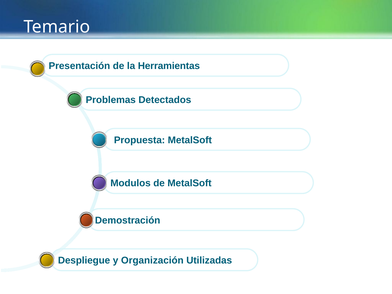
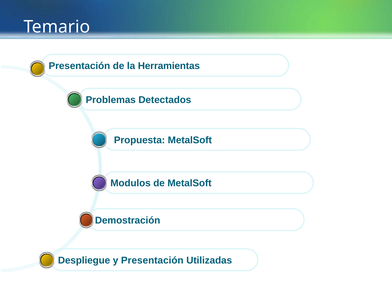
y Organización: Organización -> Presentación
